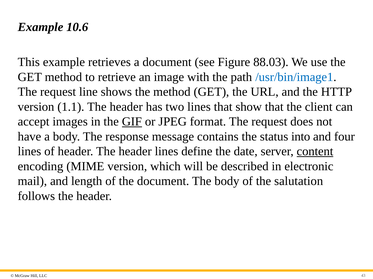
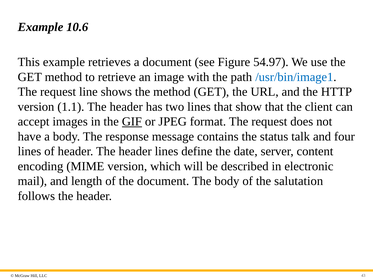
88.03: 88.03 -> 54.97
into: into -> talk
content underline: present -> none
